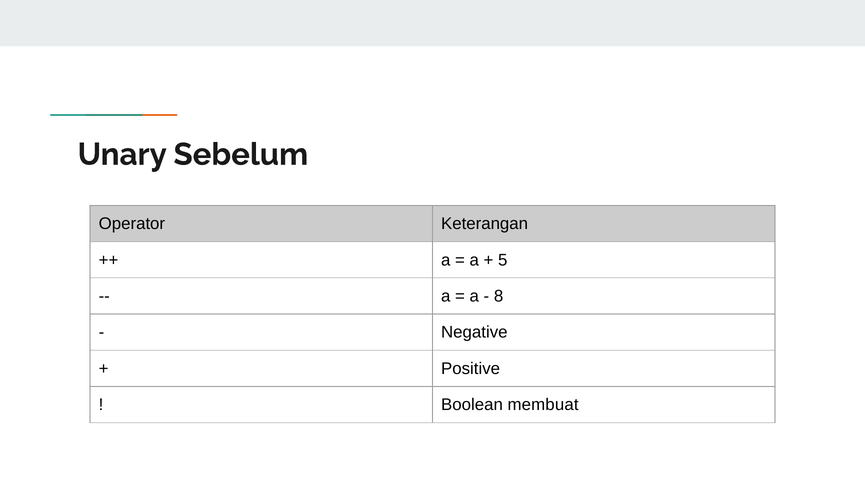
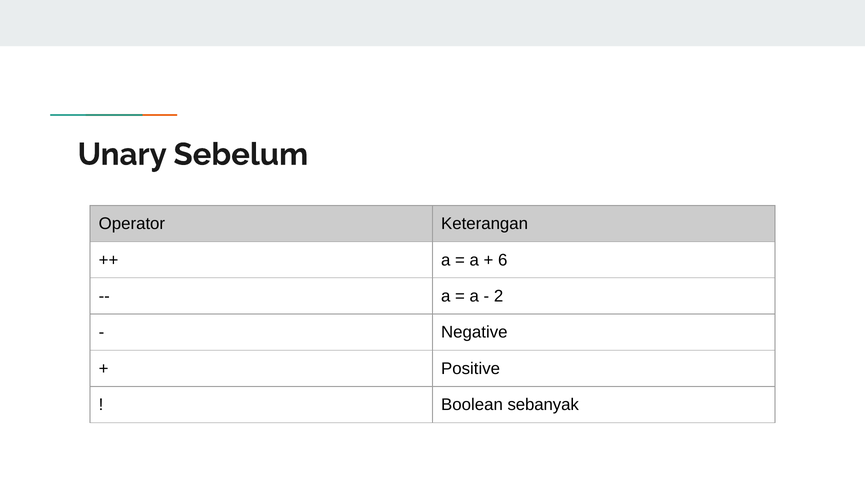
5: 5 -> 6
8: 8 -> 2
membuat: membuat -> sebanyak
